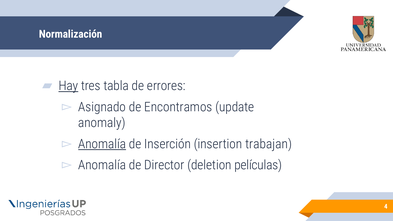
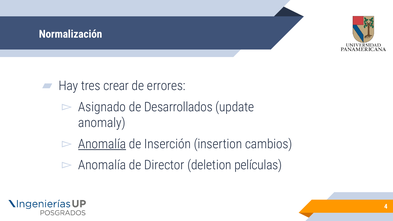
Hay underline: present -> none
tabla: tabla -> crear
Encontramos: Encontramos -> Desarrollados
trabajan: trabajan -> cambios
